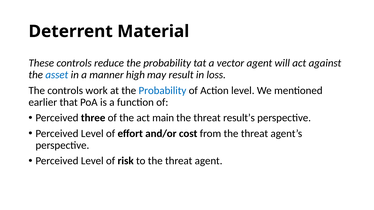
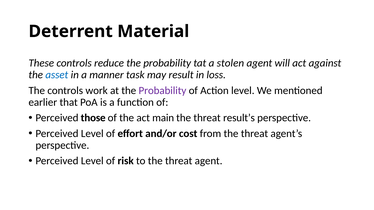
vector: vector -> stolen
high: high -> task
Probability at (162, 91) colour: blue -> purple
three: three -> those
